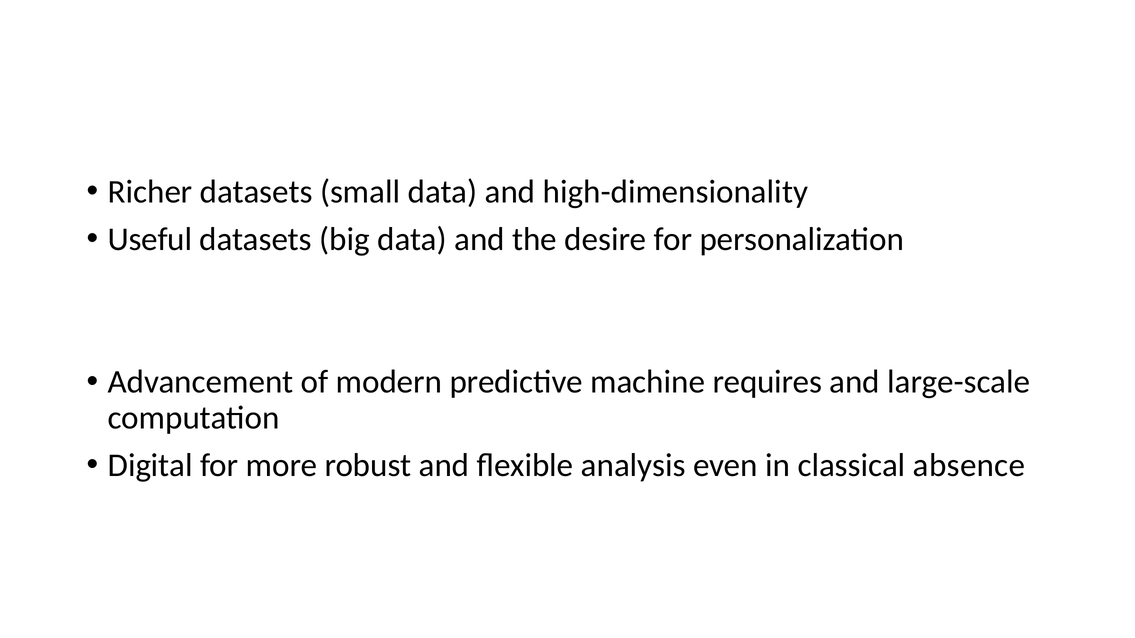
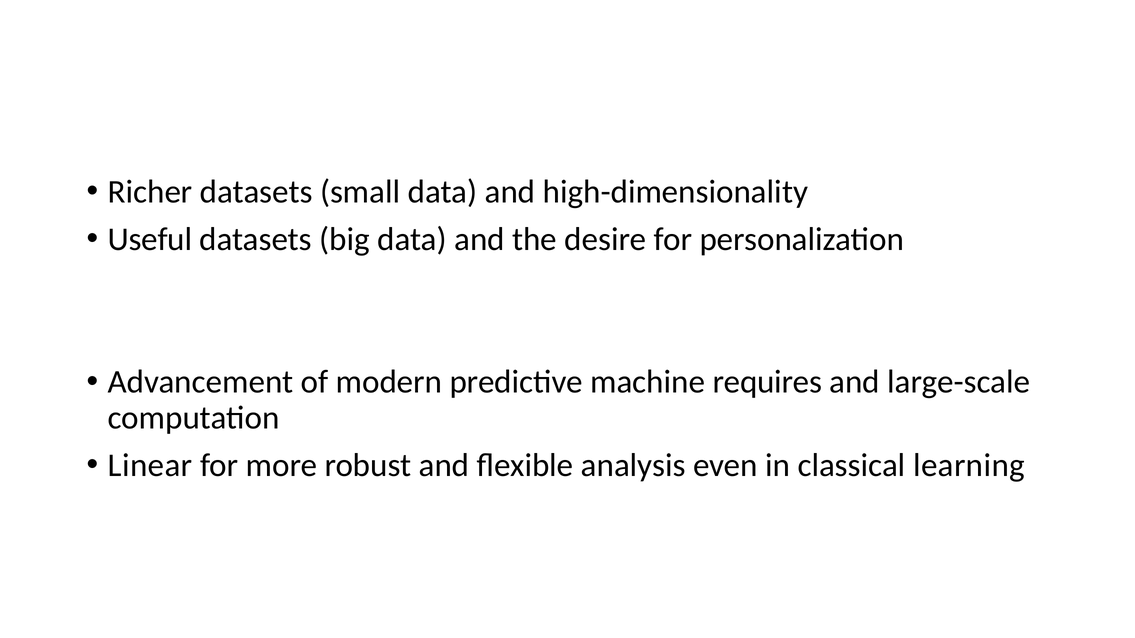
Digital: Digital -> Linear
absence: absence -> learning
